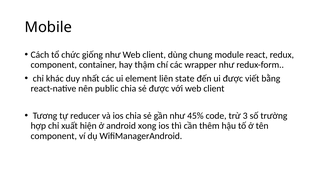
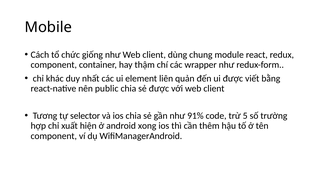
state: state -> quản
reducer: reducer -> selector
45%: 45% -> 91%
3: 3 -> 5
